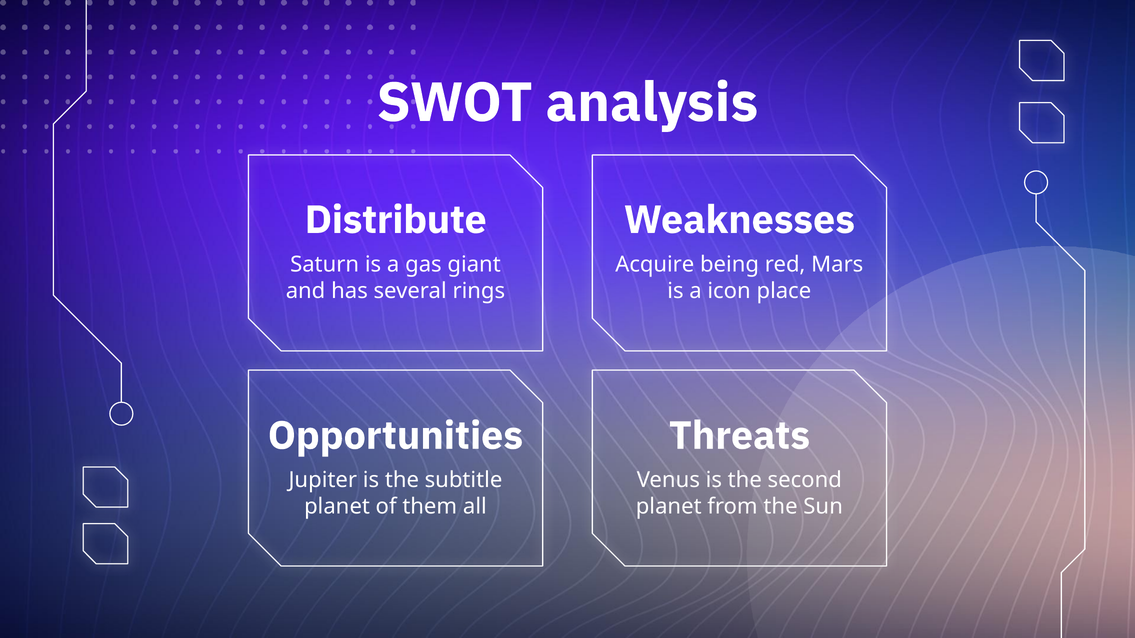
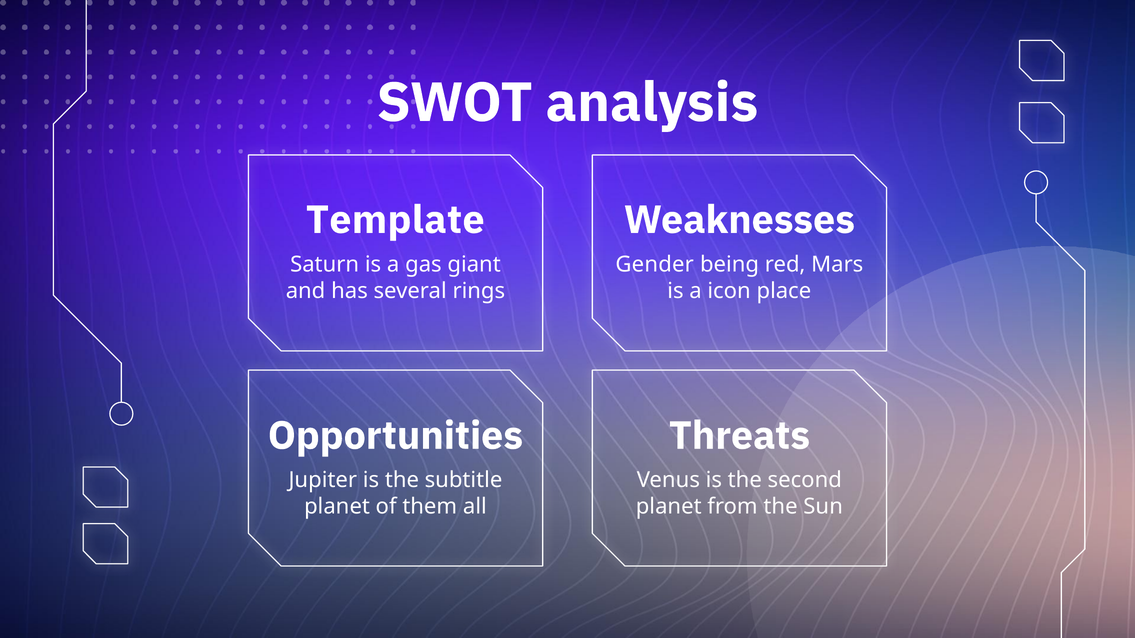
Distribute: Distribute -> Template
Acquire: Acquire -> Gender
